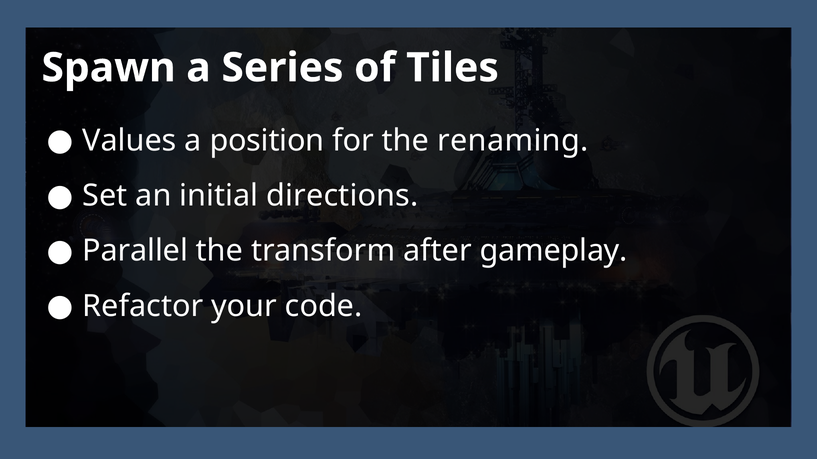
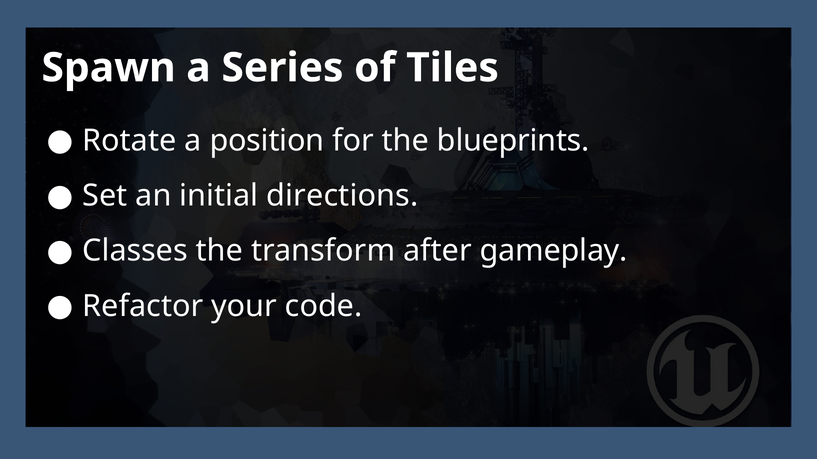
Values: Values -> Rotate
renaming: renaming -> blueprints
Parallel: Parallel -> Classes
